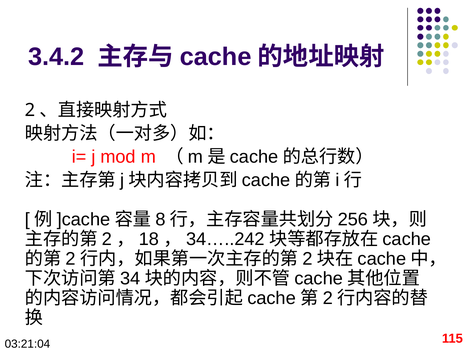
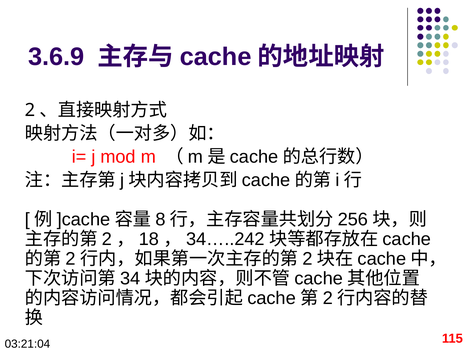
3.4.2: 3.4.2 -> 3.6.9
